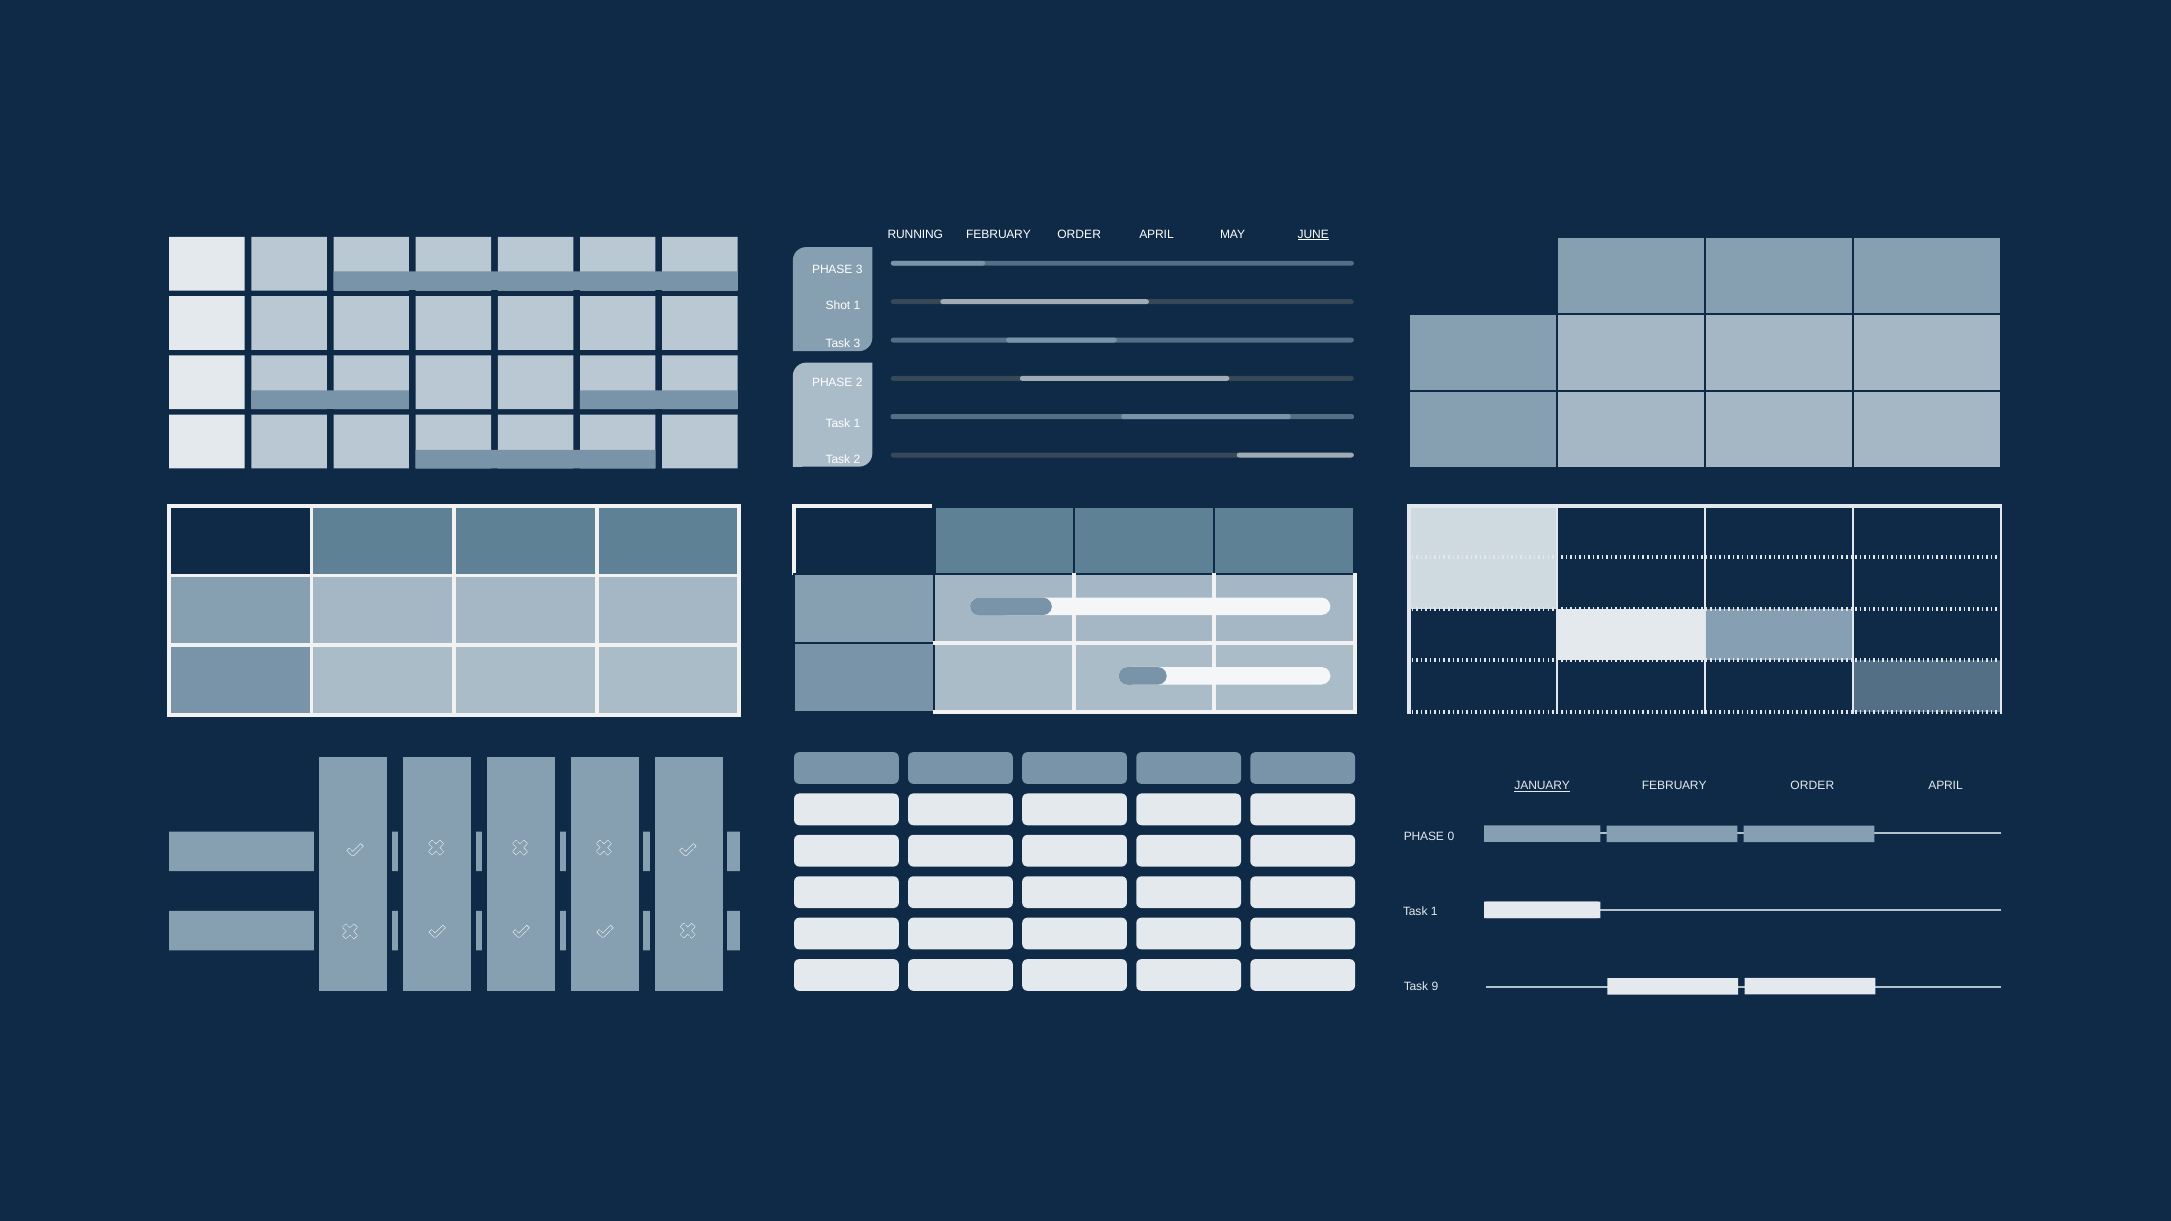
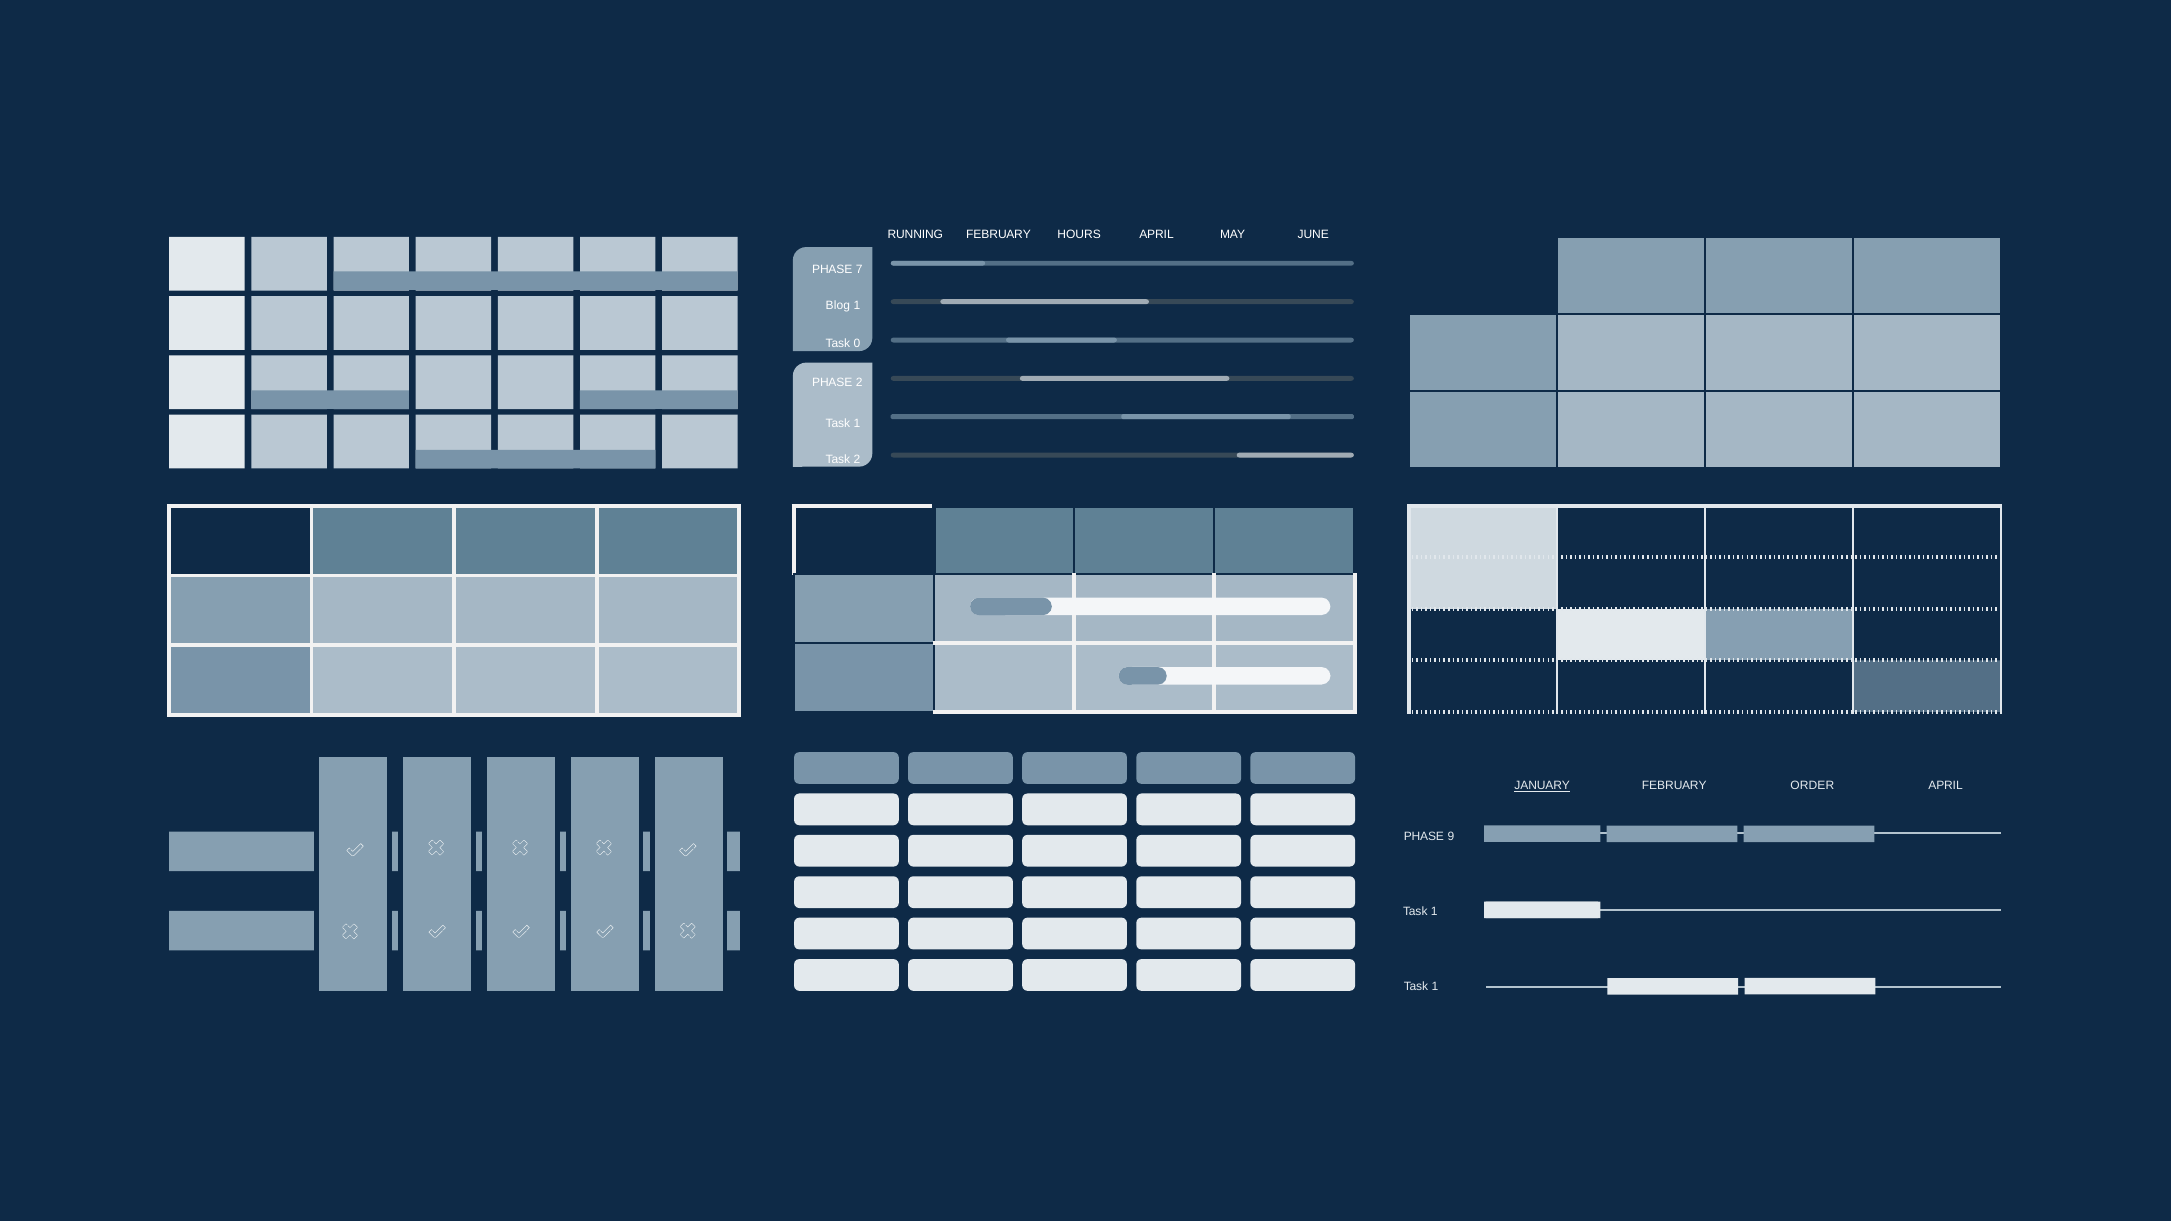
ORDER at (1079, 234): ORDER -> HOURS
JUNE underline: present -> none
PHASE 3: 3 -> 7
Shot: Shot -> Blog
Task 3: 3 -> 0
0: 0 -> 9
9 at (1435, 987): 9 -> 1
